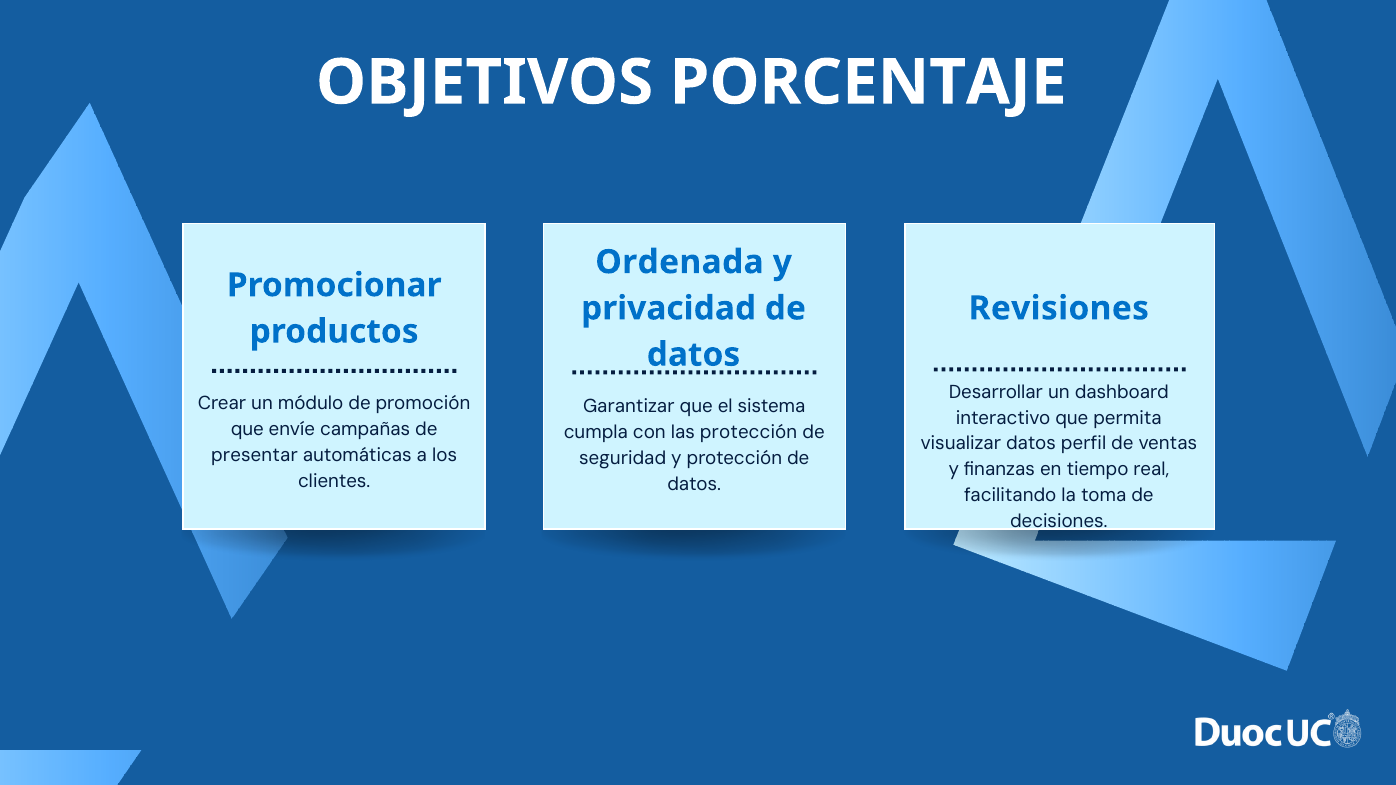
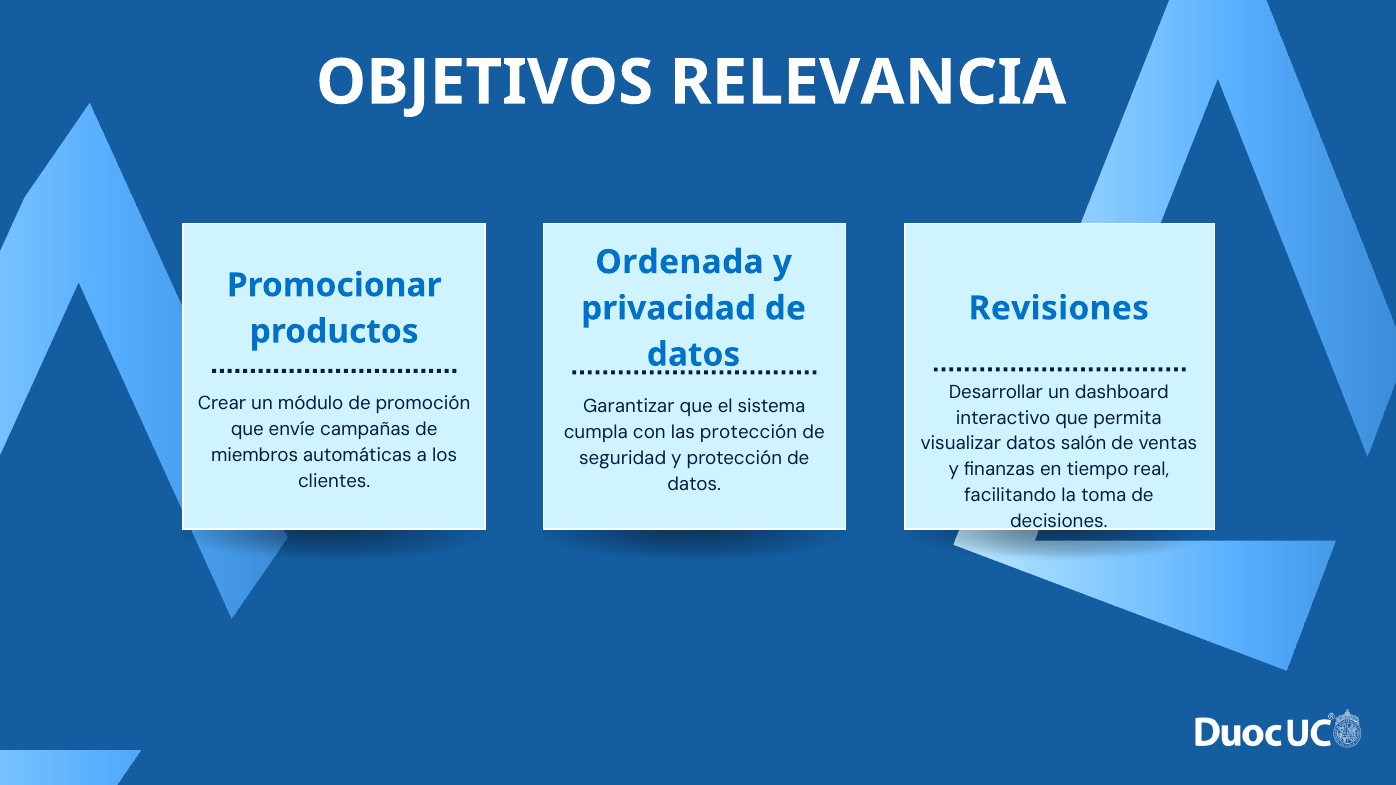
PORCENTAJE: PORCENTAJE -> RELEVANCIA
perfil: perfil -> salón
presentar: presentar -> miembros
